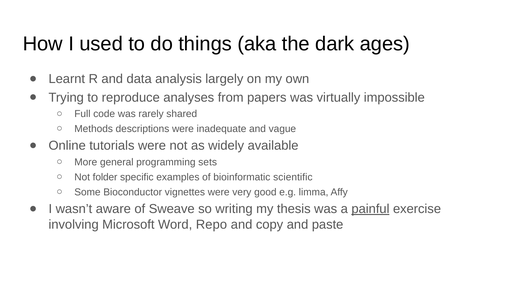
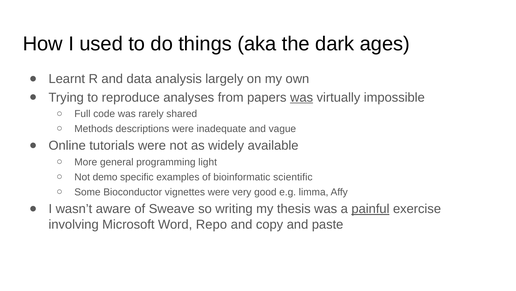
was at (302, 97) underline: none -> present
sets: sets -> light
folder: folder -> demo
